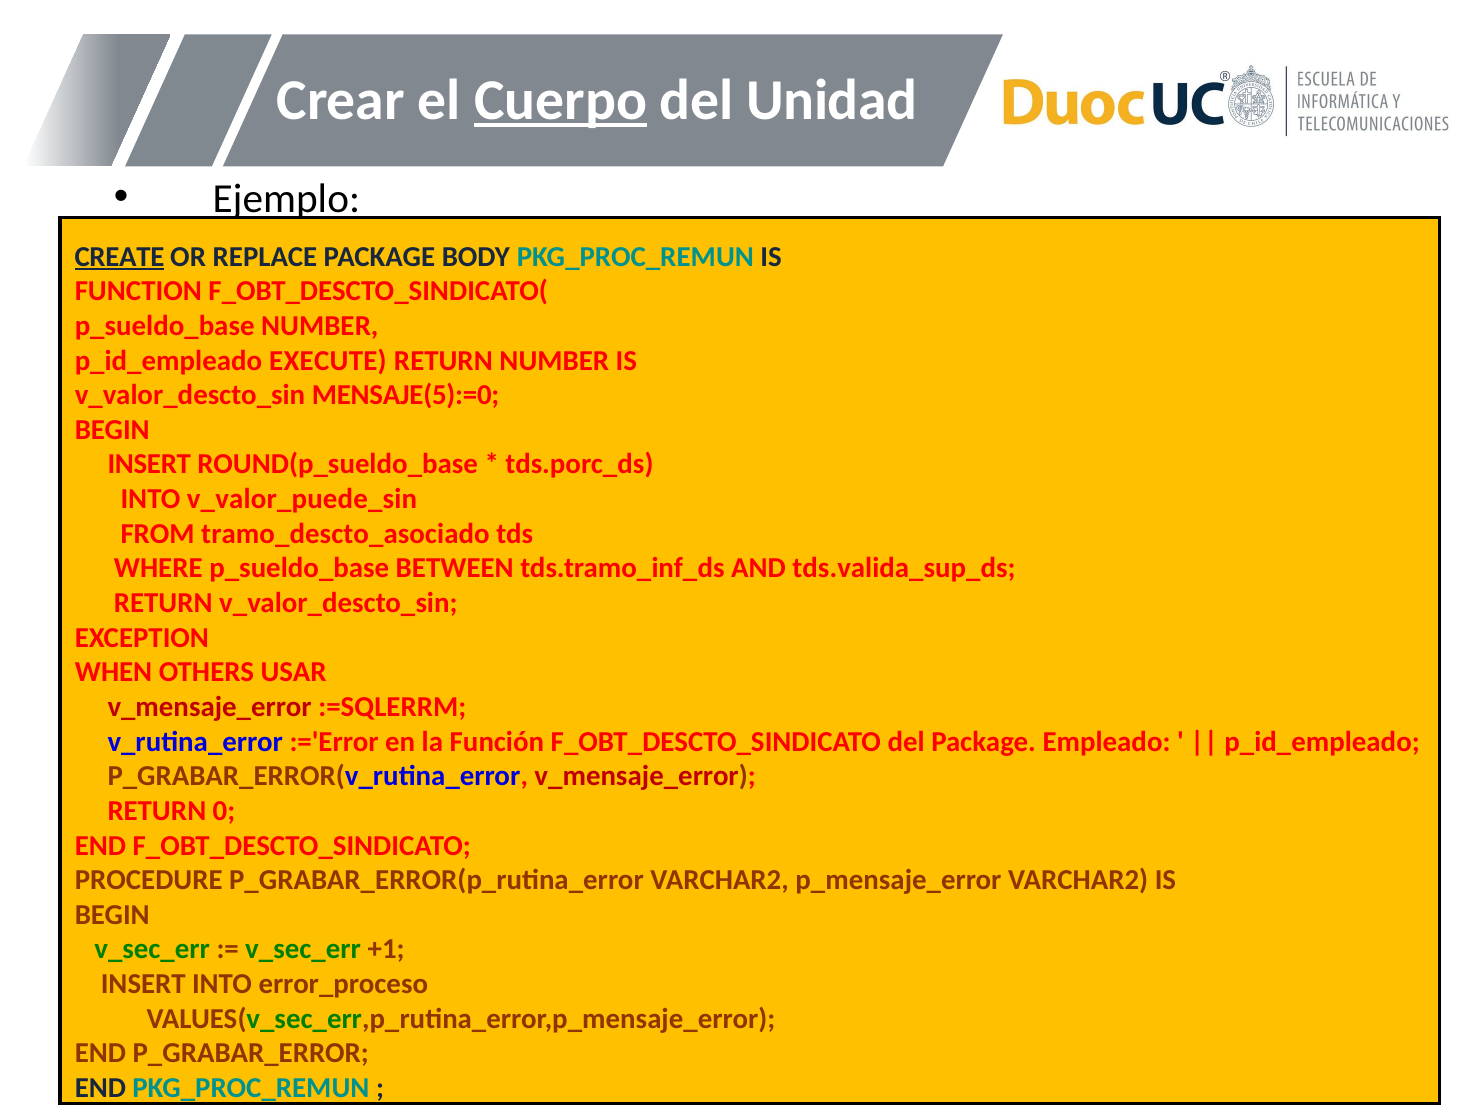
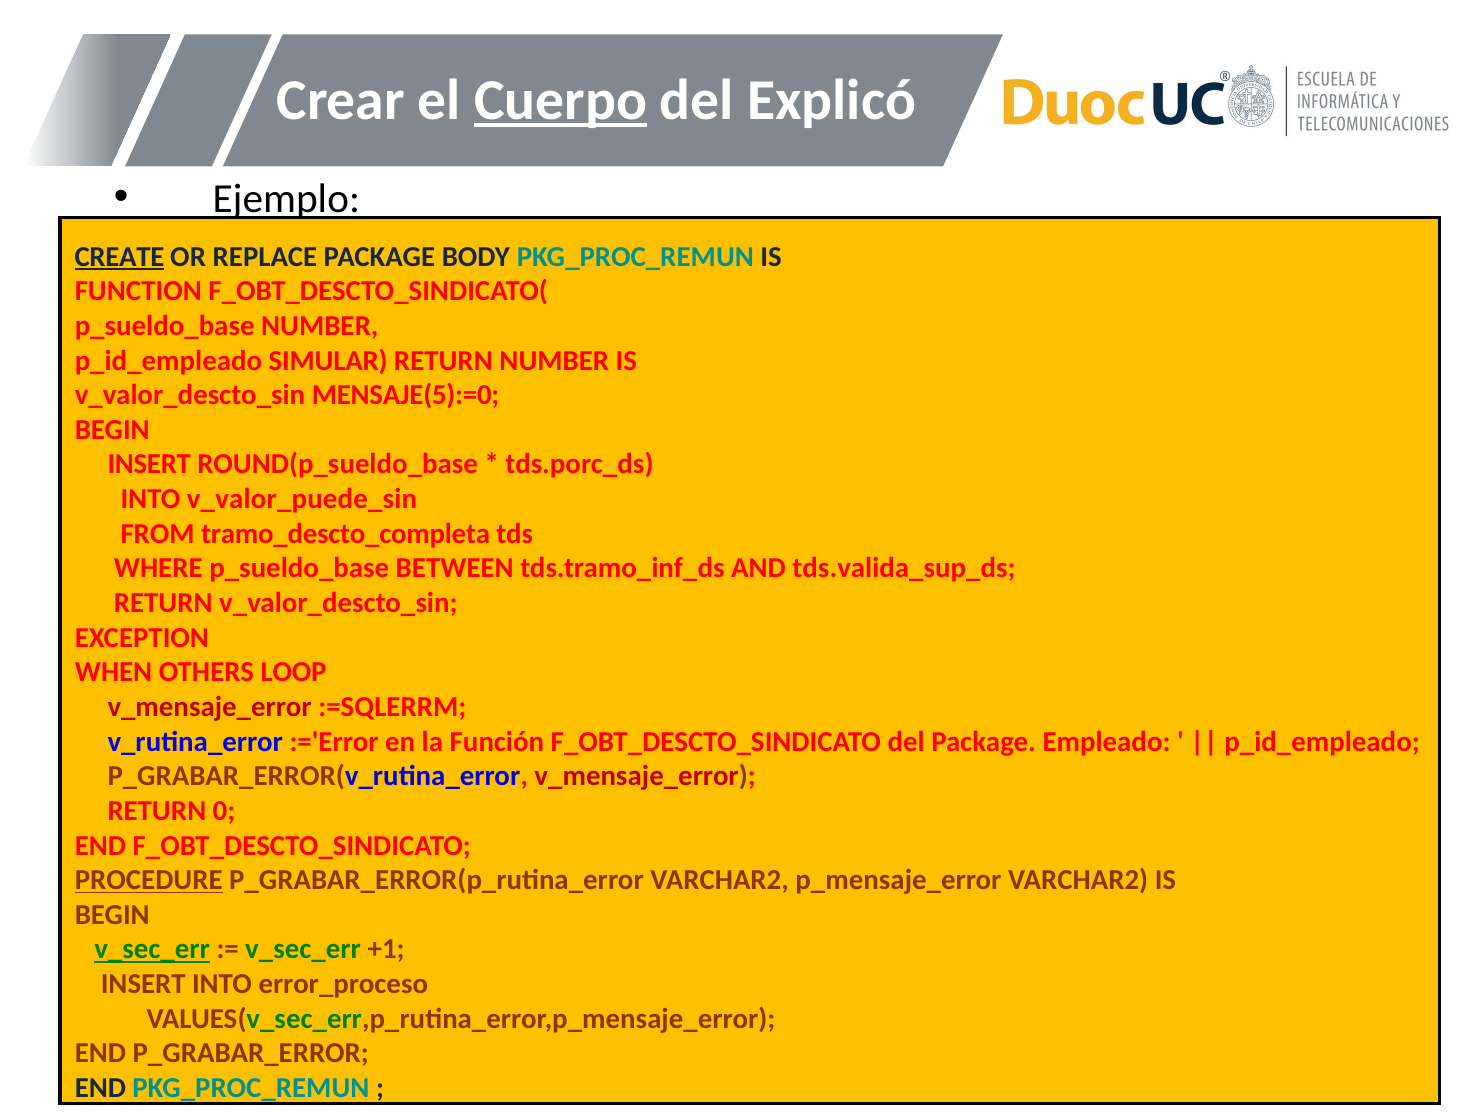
Unidad: Unidad -> Explicó
EXECUTE: EXECUTE -> SIMULAR
tramo_descto_asociado: tramo_descto_asociado -> tramo_descto_completa
USAR: USAR -> LOOP
PROCEDURE underline: none -> present
v_sec_err at (152, 949) underline: none -> present
